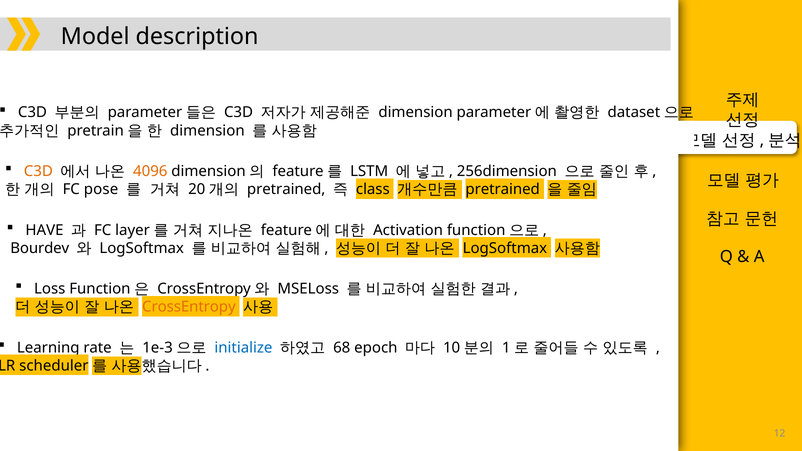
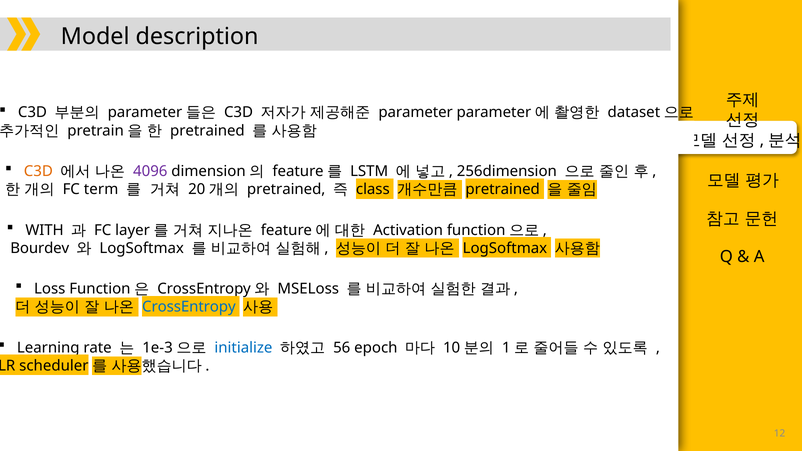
dimension at (416, 113): dimension -> parameter
dimension at (207, 131): dimension -> pretrained
4096 colour: orange -> purple
pose: pose -> term
HAVE: HAVE -> WITH
CrossEntropy colour: orange -> blue
68: 68 -> 56
